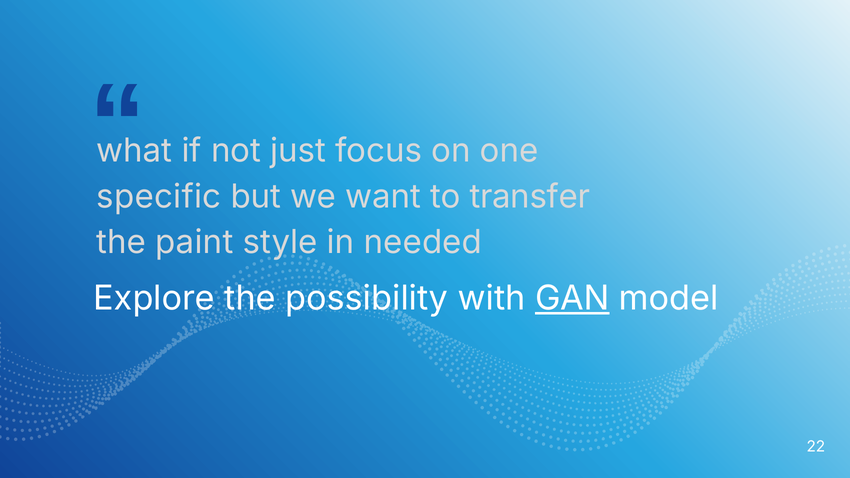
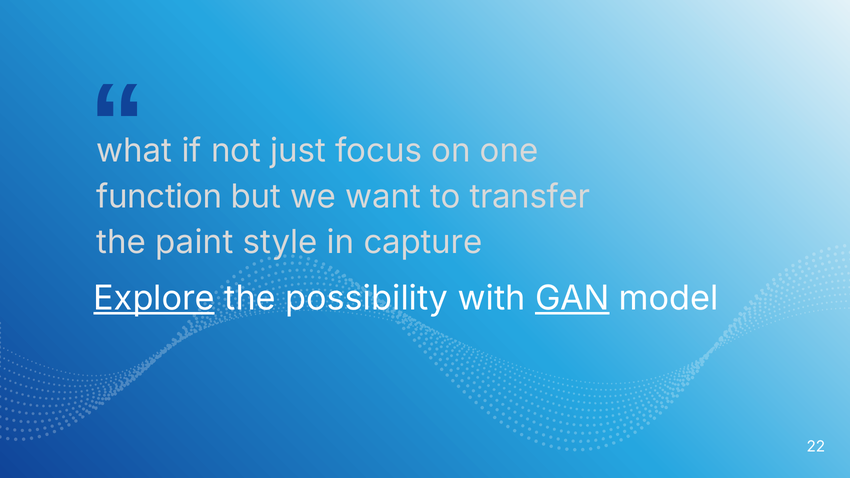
specific: specific -> function
needed: needed -> capture
Explore underline: none -> present
